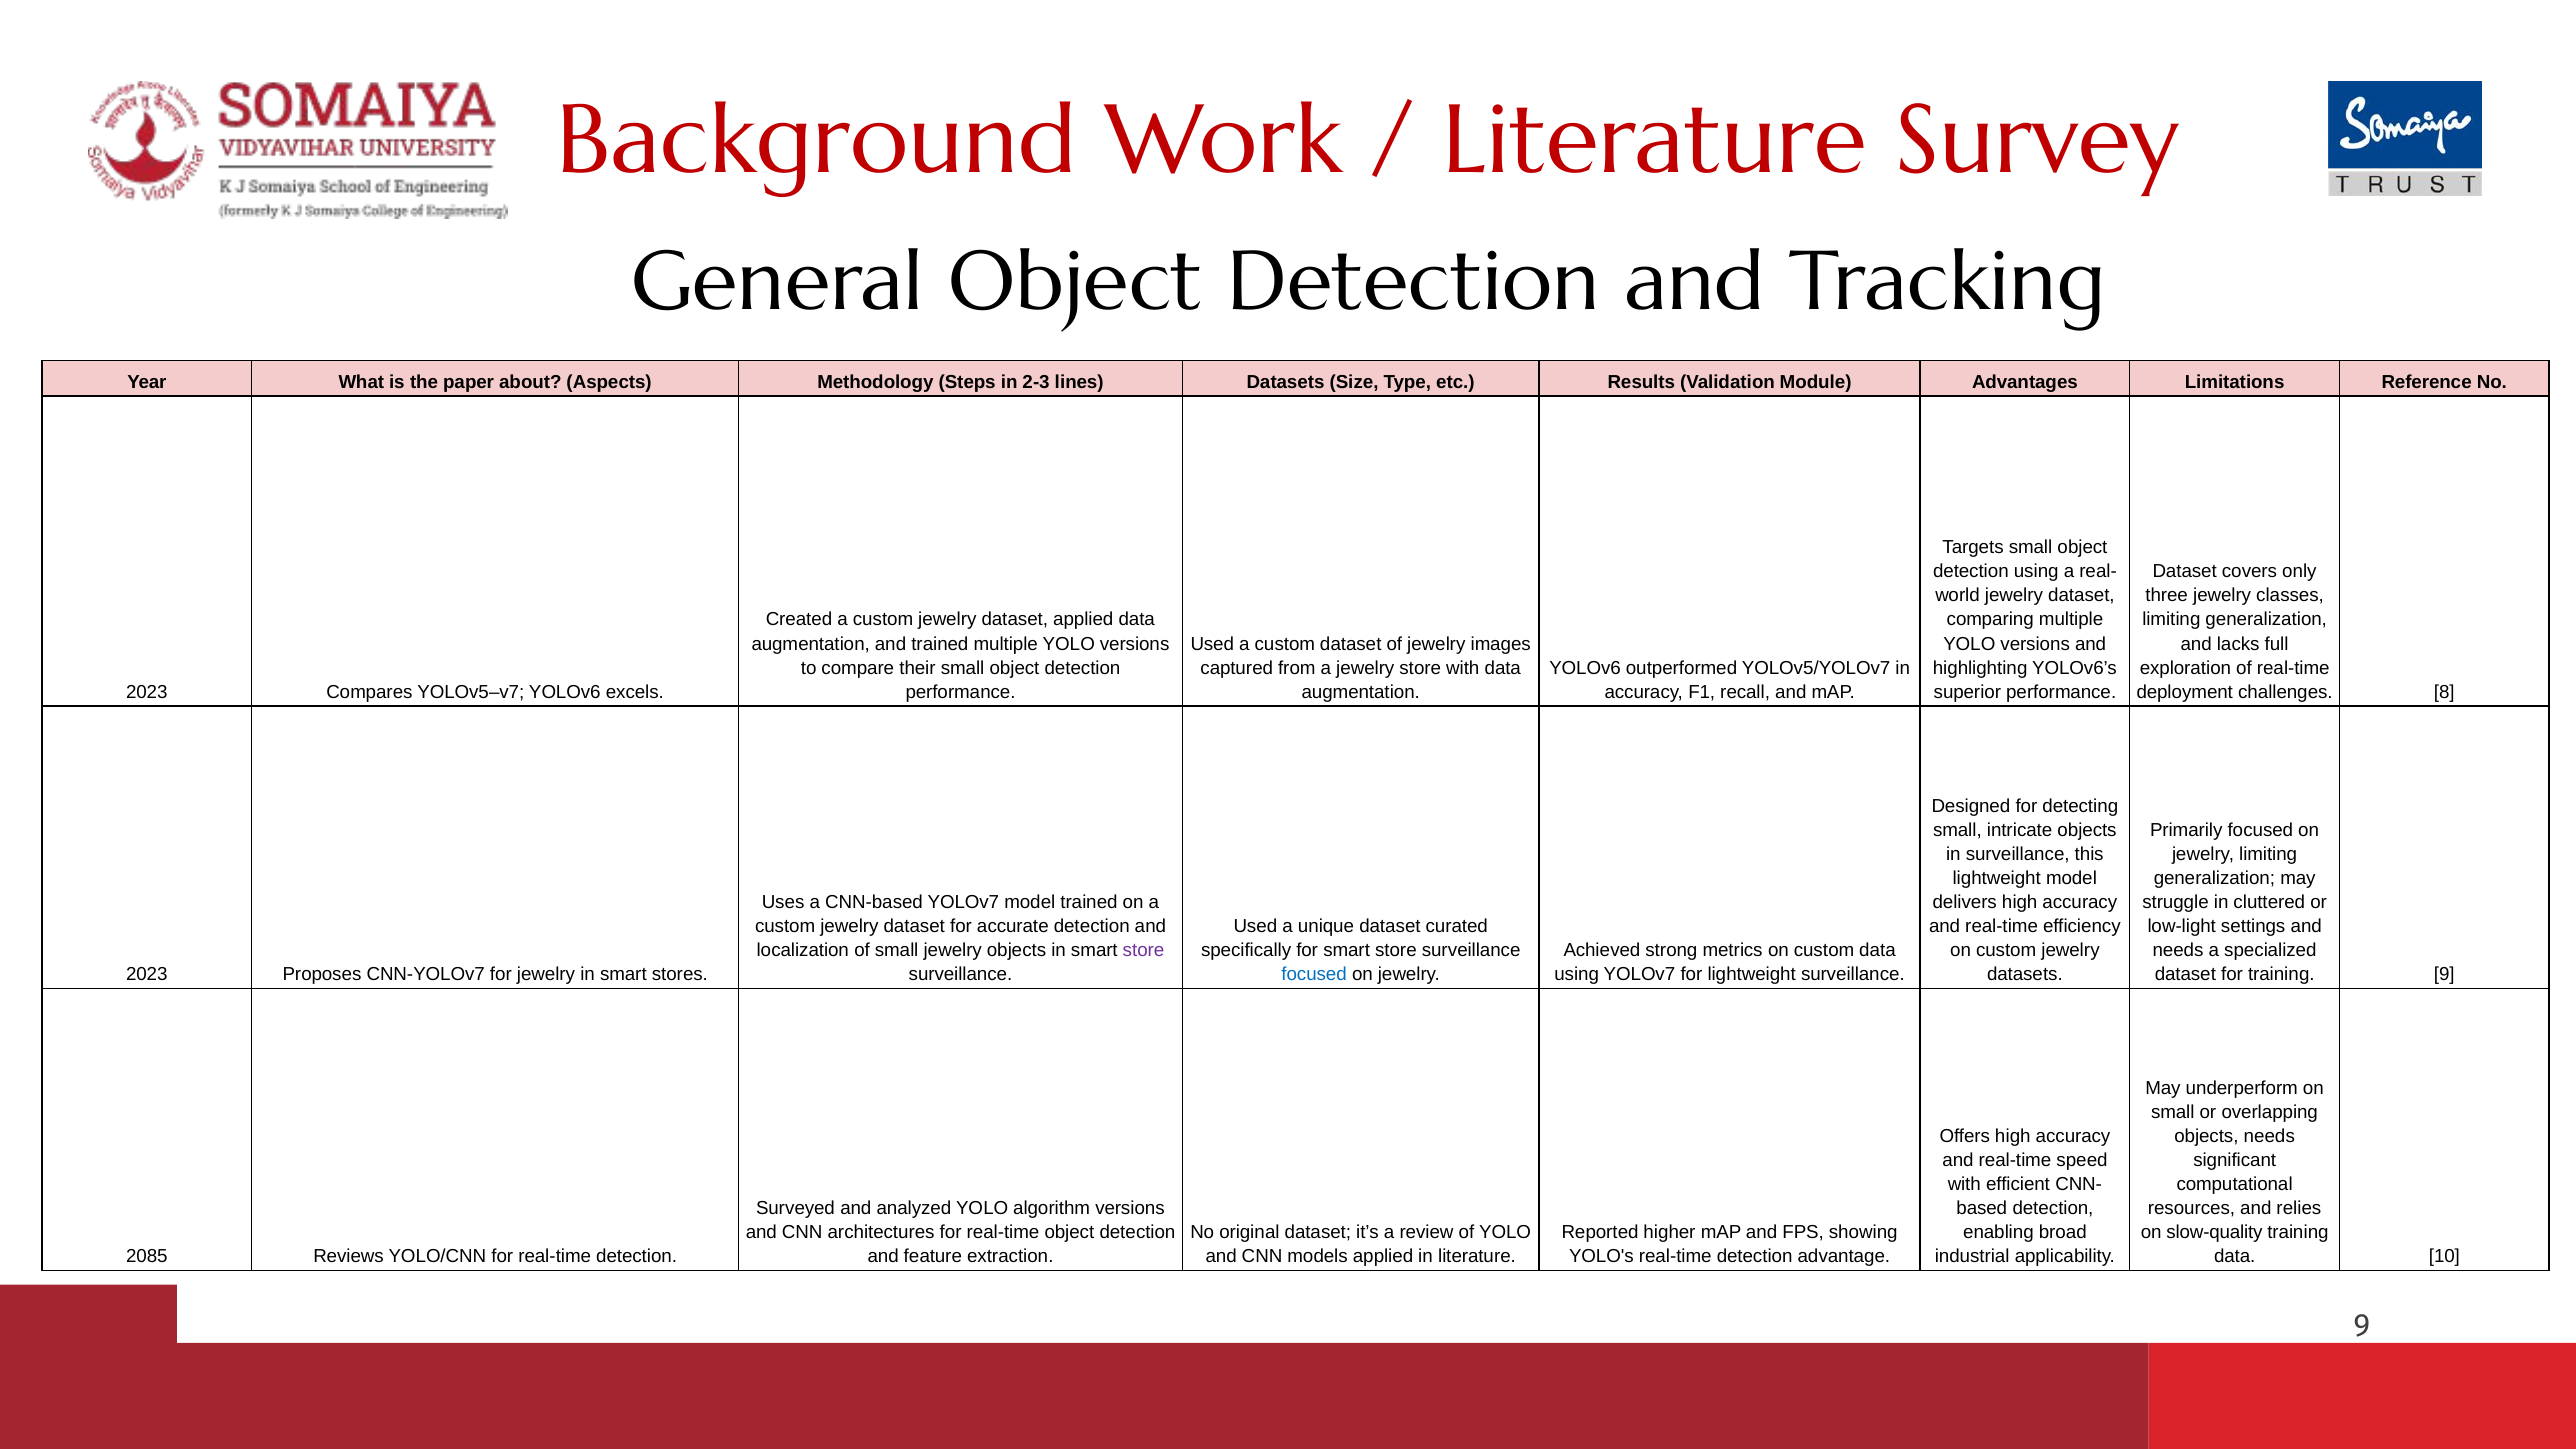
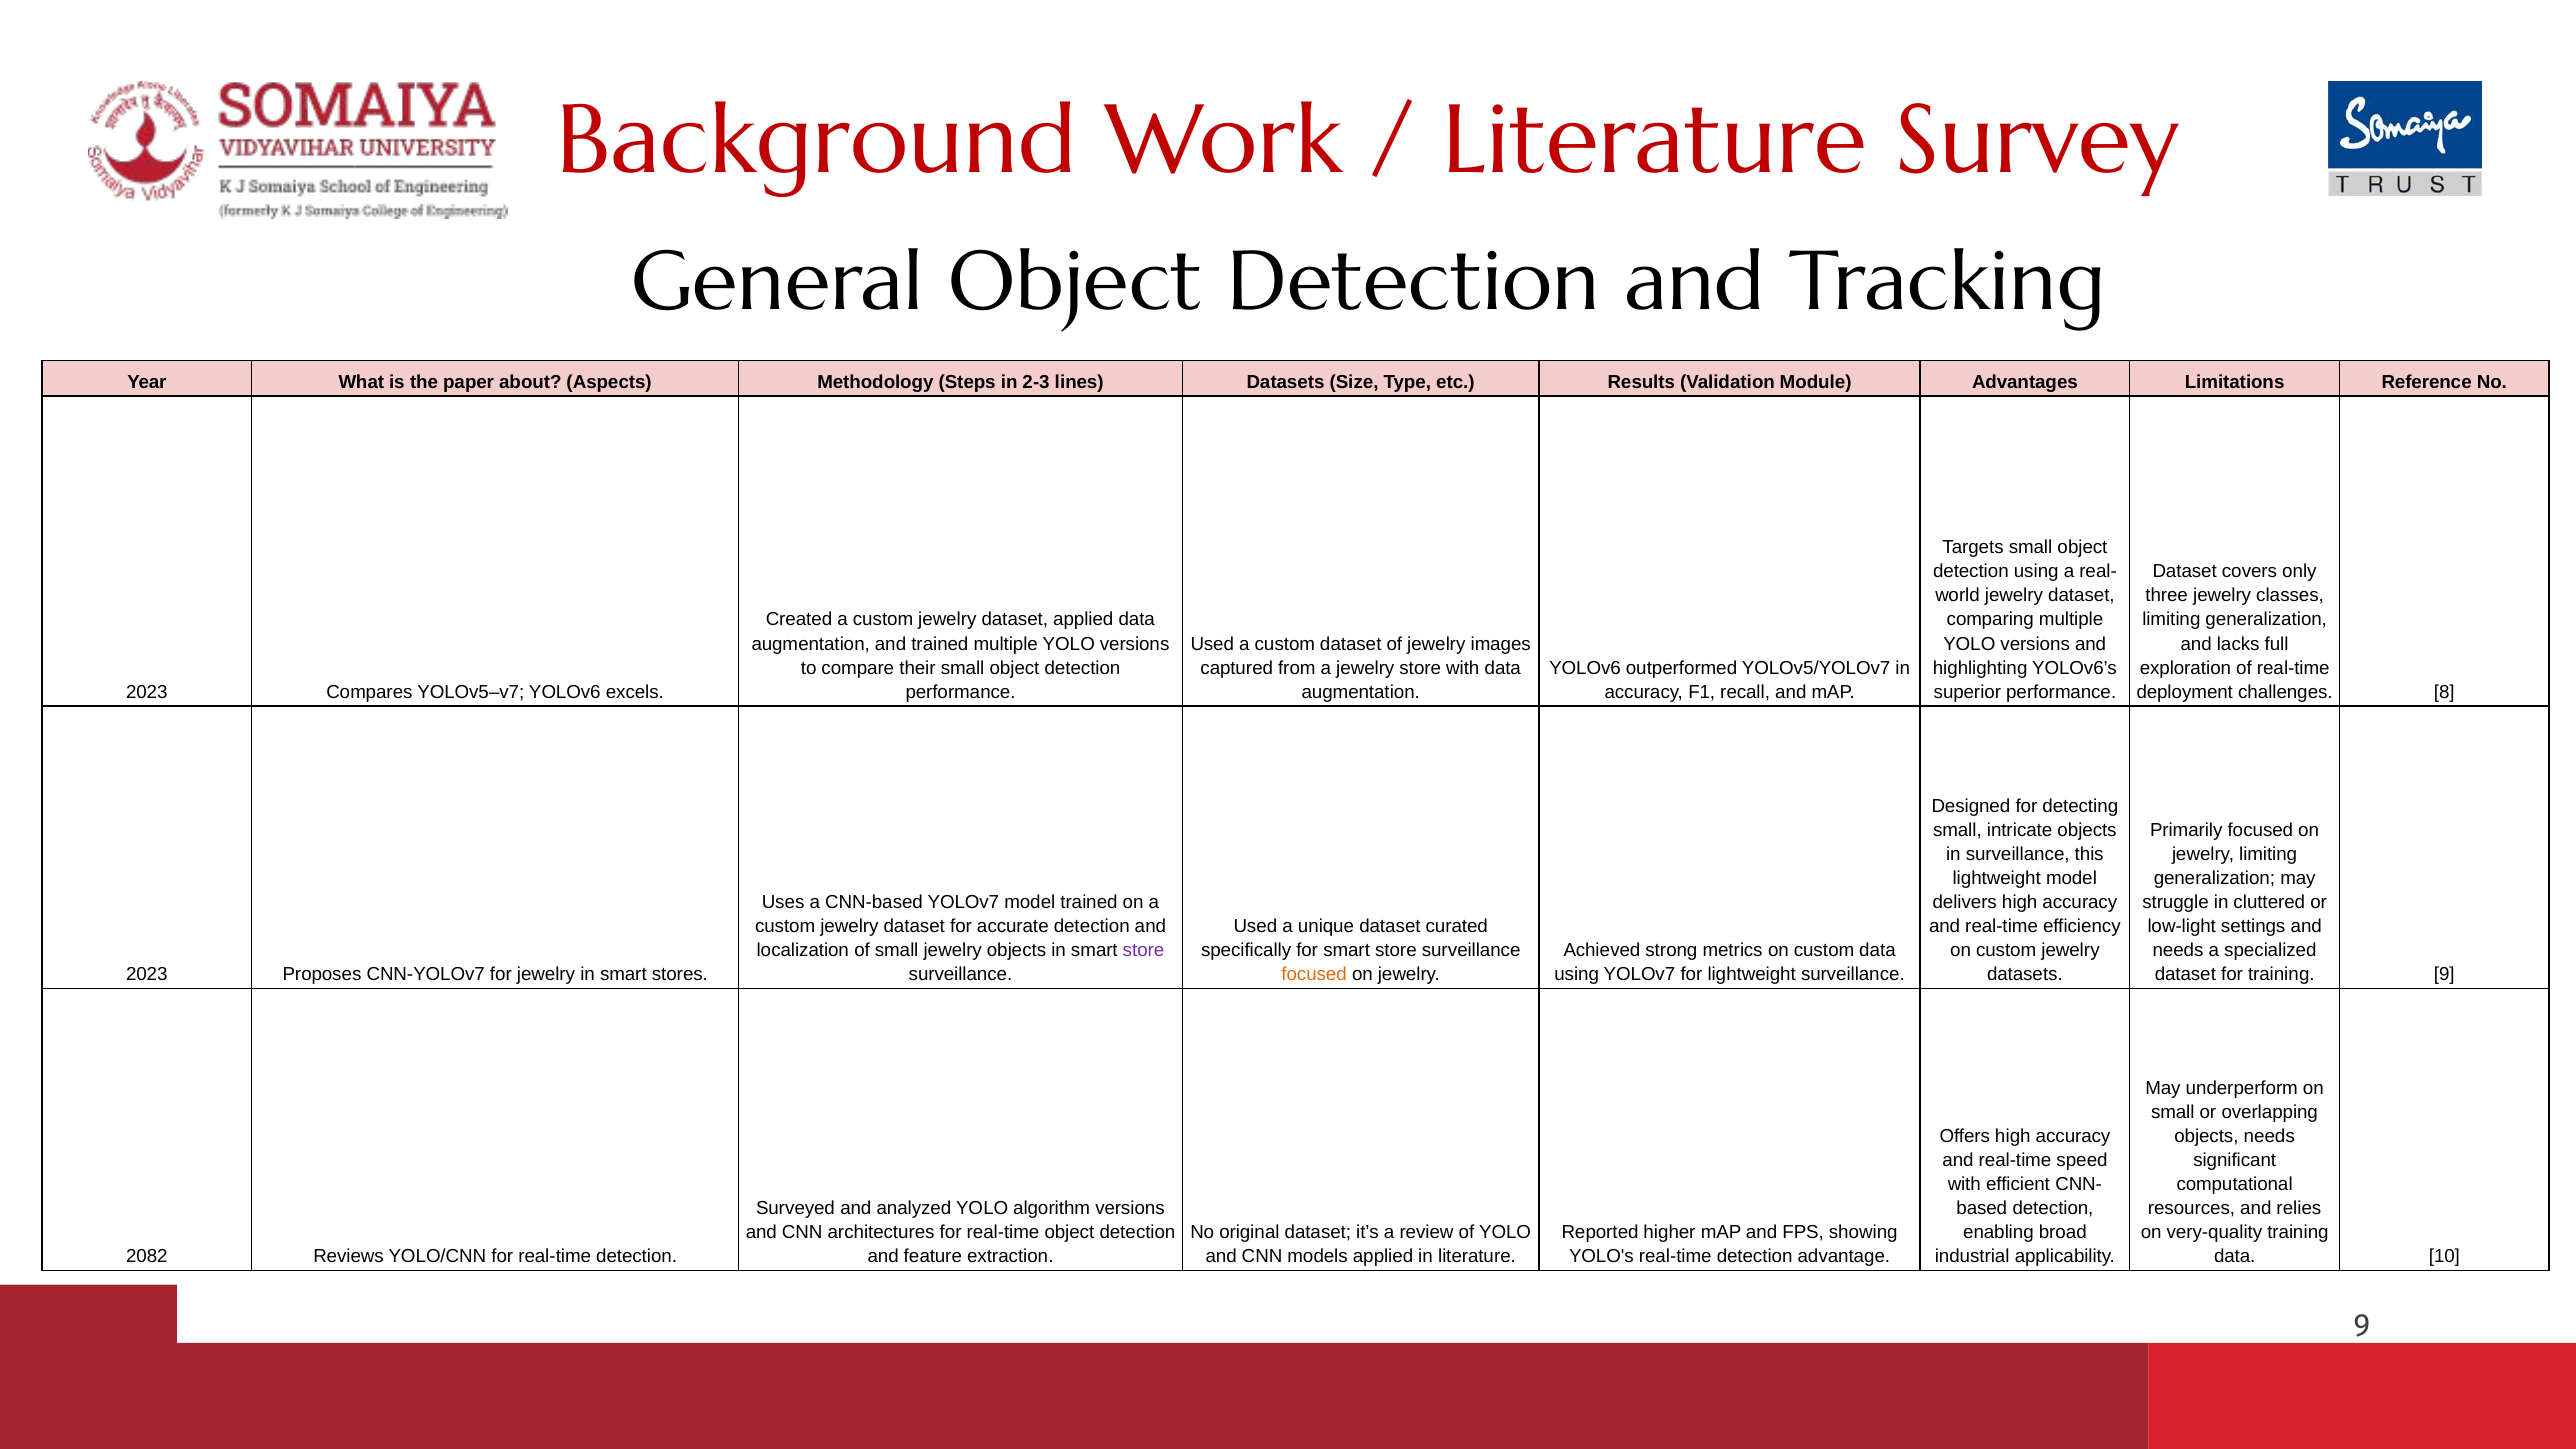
focused at (1314, 974) colour: blue -> orange
slow-quality: slow-quality -> very-quality
2085: 2085 -> 2082
